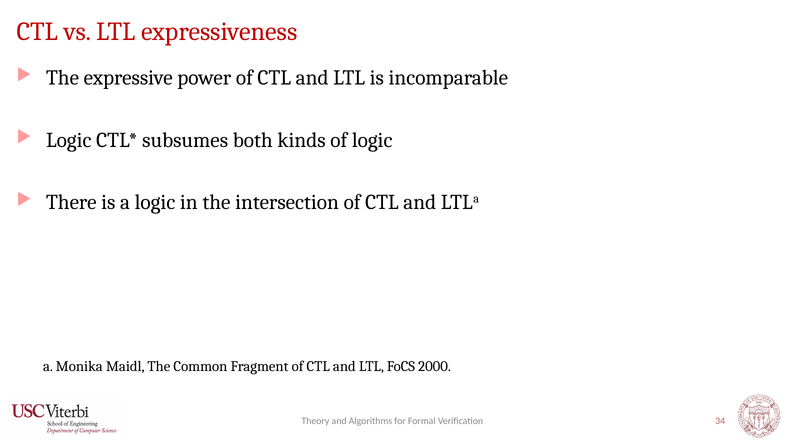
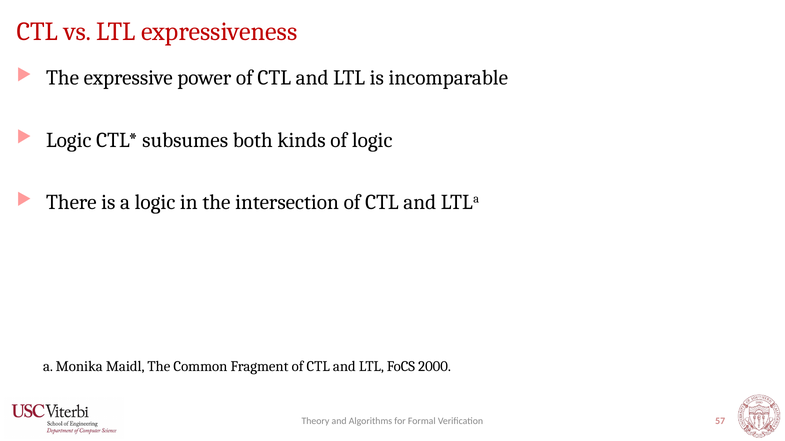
34: 34 -> 57
